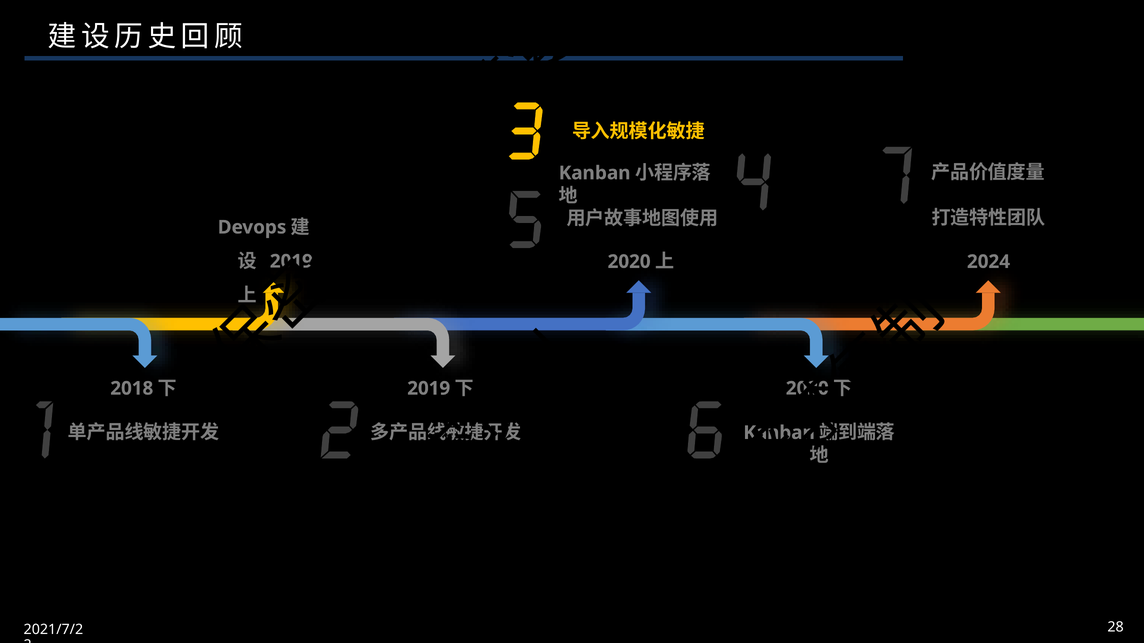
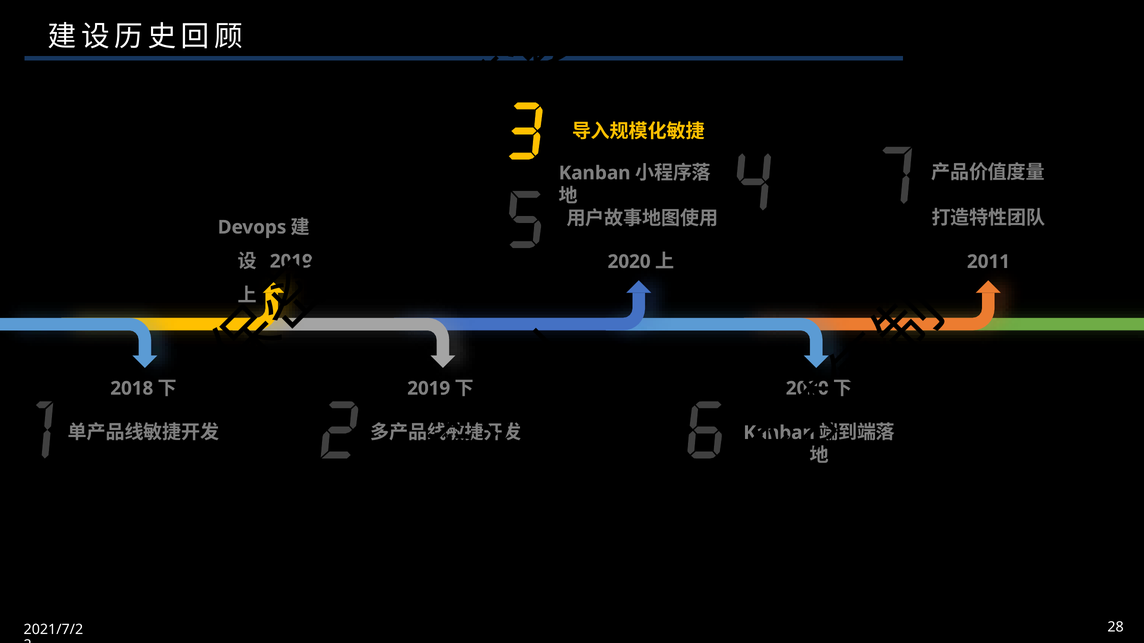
2024: 2024 -> 2011
